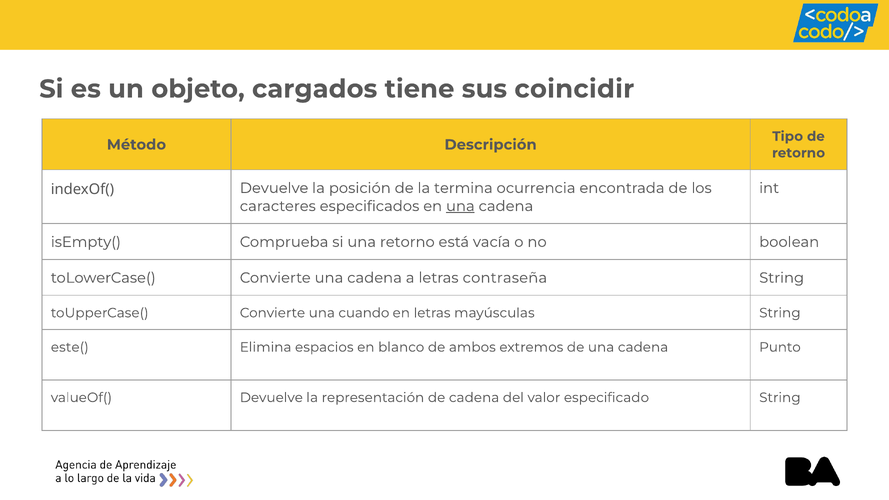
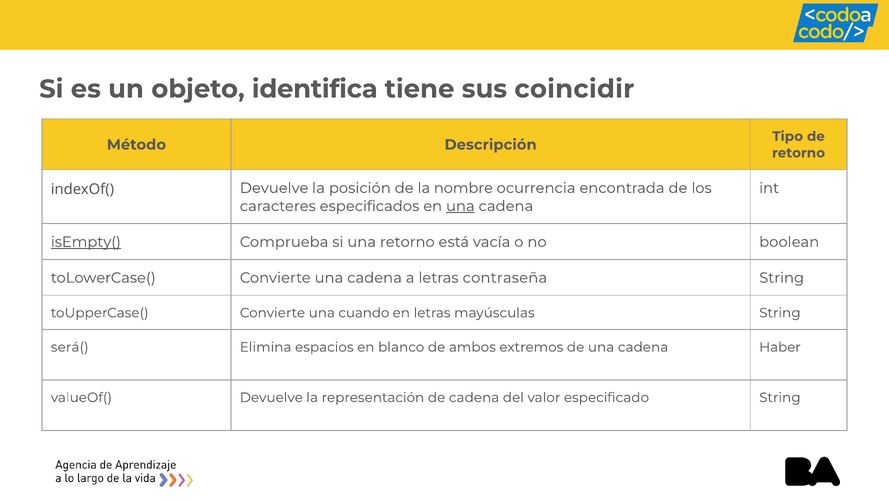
cargados: cargados -> identifica
termina: termina -> nombre
isEmpty( underline: none -> present
este(: este( -> será(
Punto: Punto -> Haber
